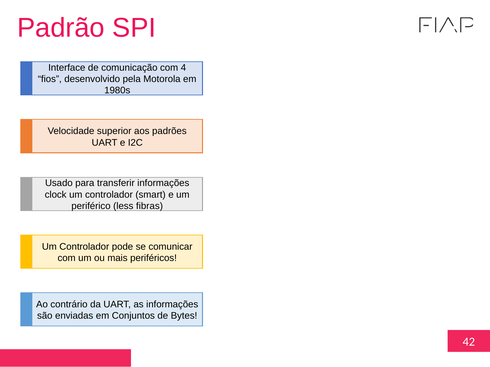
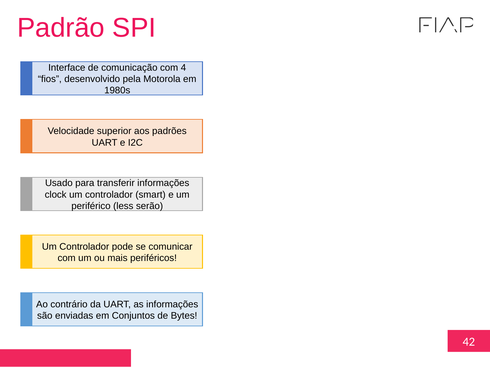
fibras: fibras -> serão
